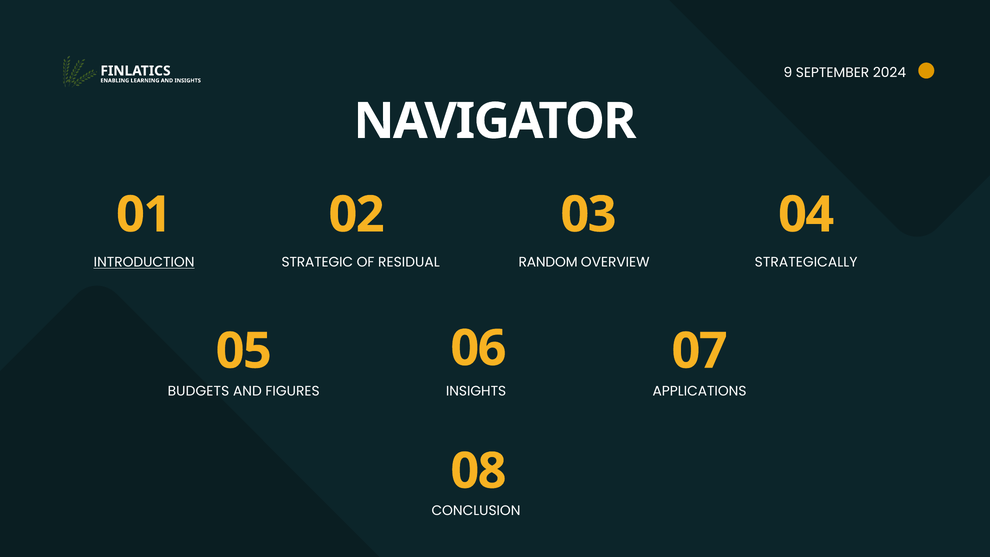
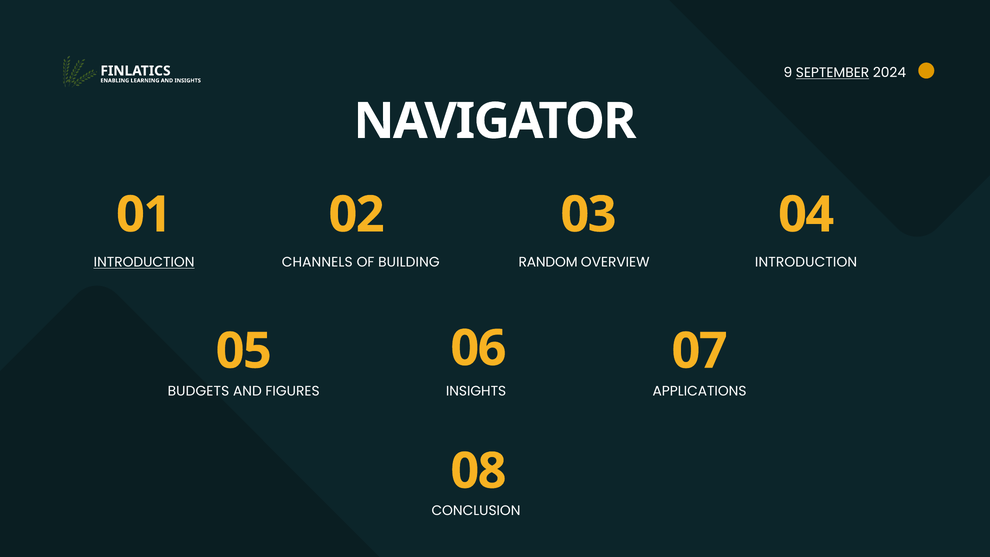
SEPTEMBER underline: none -> present
STRATEGIC: STRATEGIC -> CHANNELS
RESIDUAL: RESIDUAL -> BUILDING
STRATEGICALLY at (806, 262): STRATEGICALLY -> INTRODUCTION
